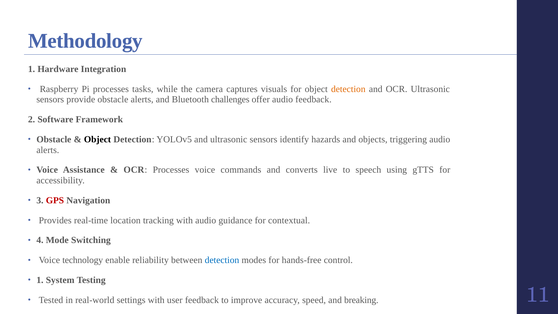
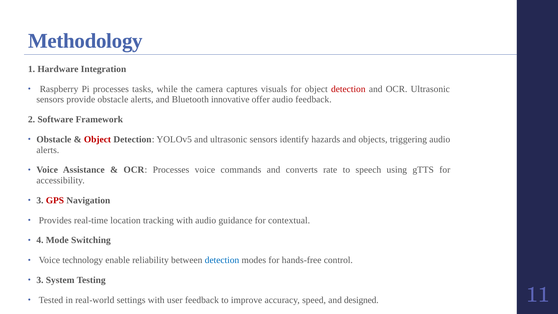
detection at (348, 89) colour: orange -> red
challenges: challenges -> innovative
Object at (97, 139) colour: black -> red
live: live -> rate
1 at (40, 280): 1 -> 3
breaking: breaking -> designed
